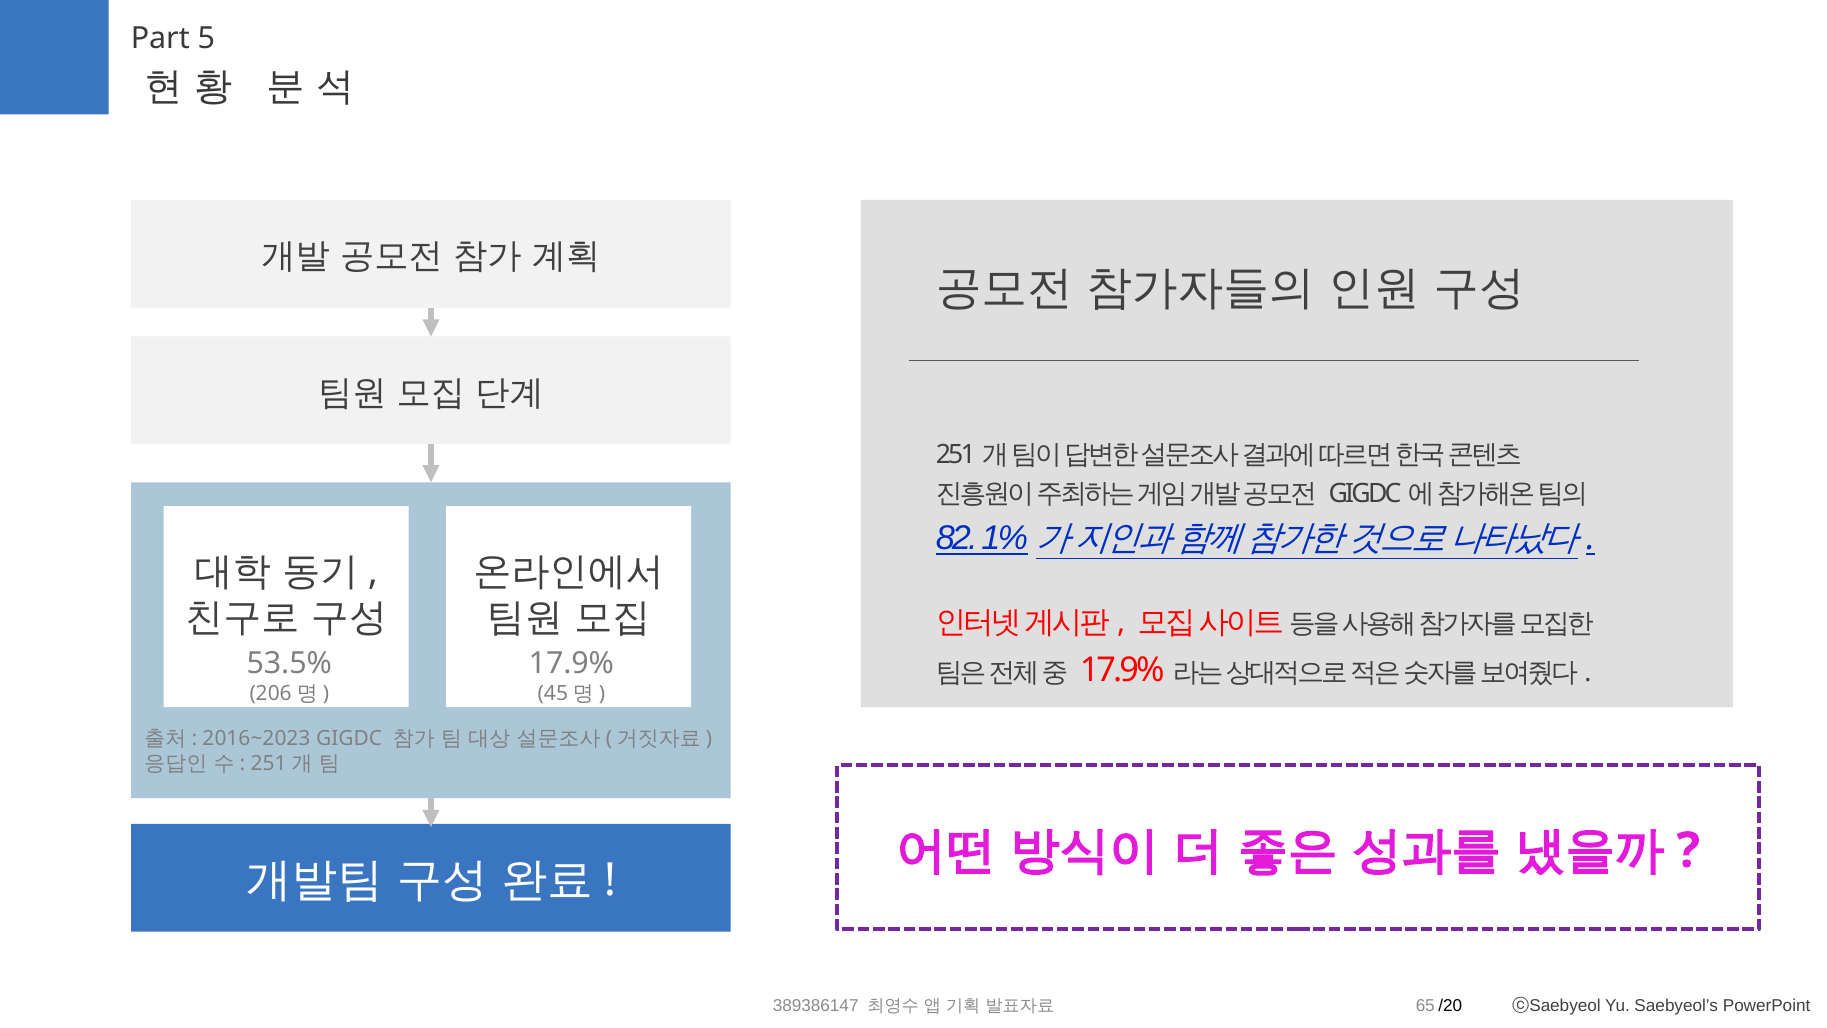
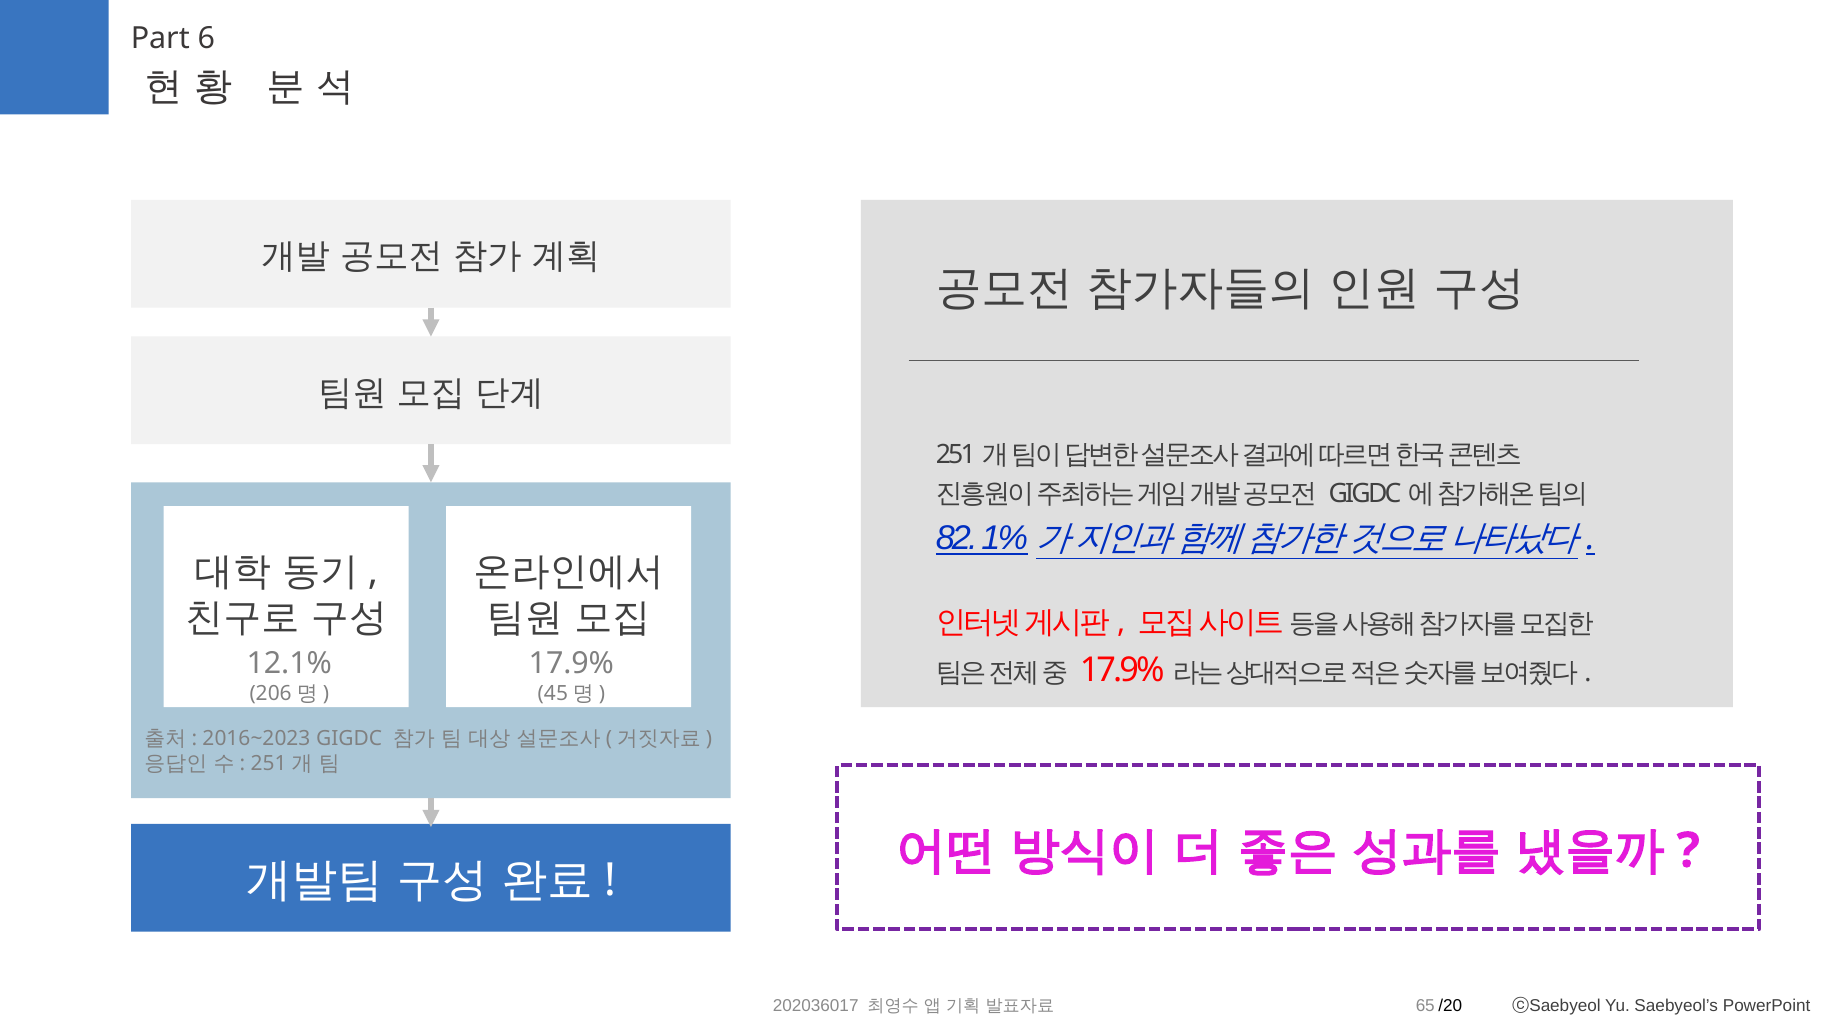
5: 5 -> 6
53.5%: 53.5% -> 12.1%
389386147: 389386147 -> 202036017
